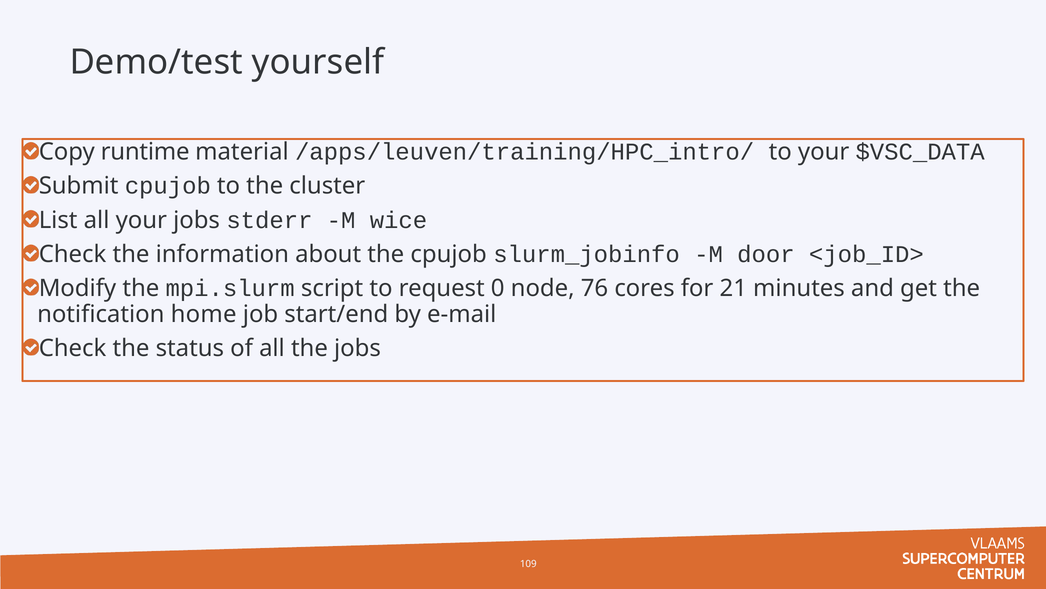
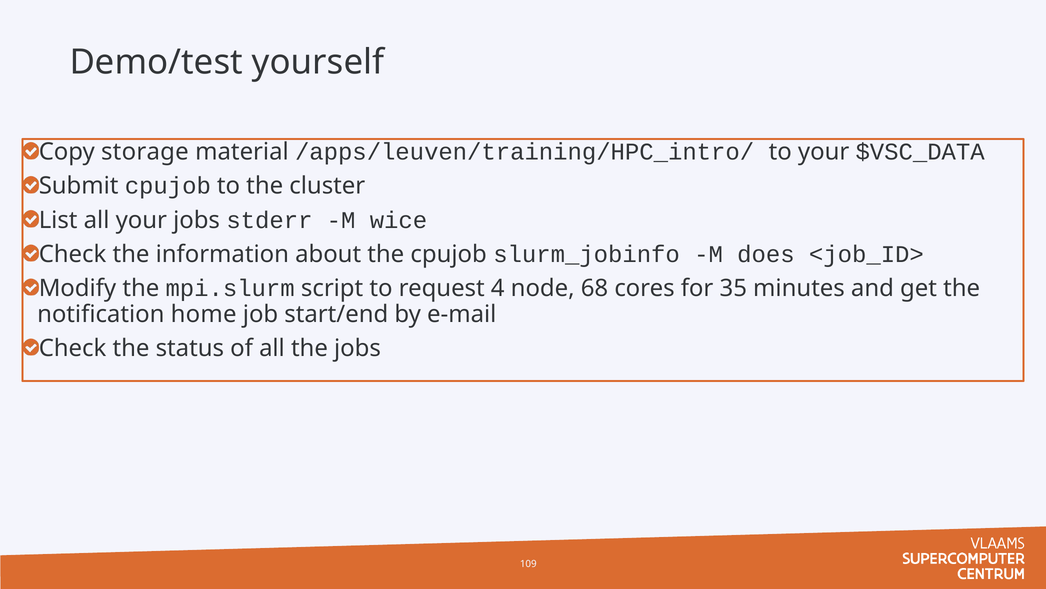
runtime: runtime -> storage
door: door -> does
0: 0 -> 4
76: 76 -> 68
21: 21 -> 35
